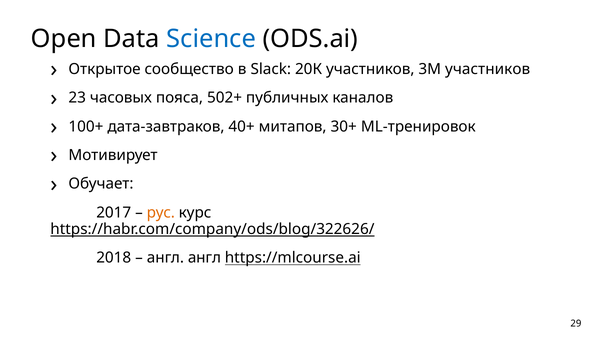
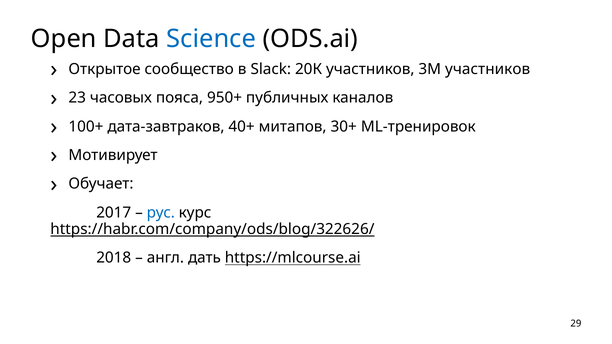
502+: 502+ -> 950+
рус colour: orange -> blue
англ англ: англ -> дать
